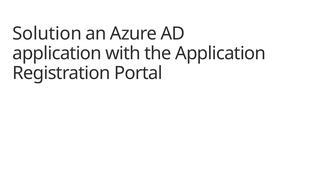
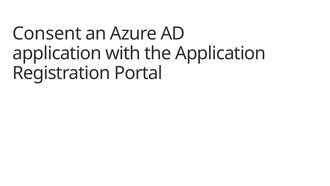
Solution: Solution -> Consent
